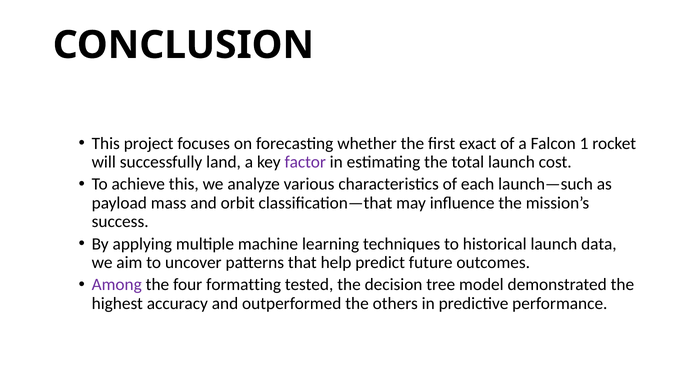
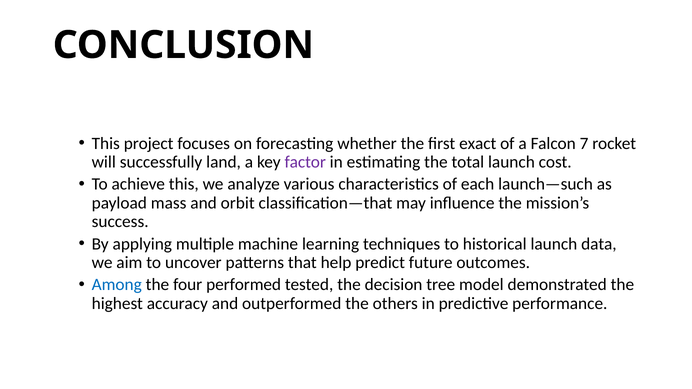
1: 1 -> 7
Among colour: purple -> blue
formatting: formatting -> performed
